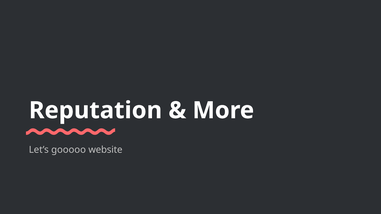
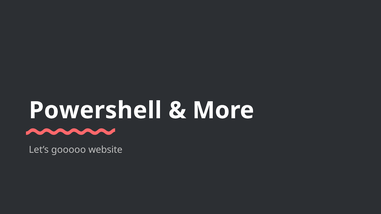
Reputation: Reputation -> Powershell
